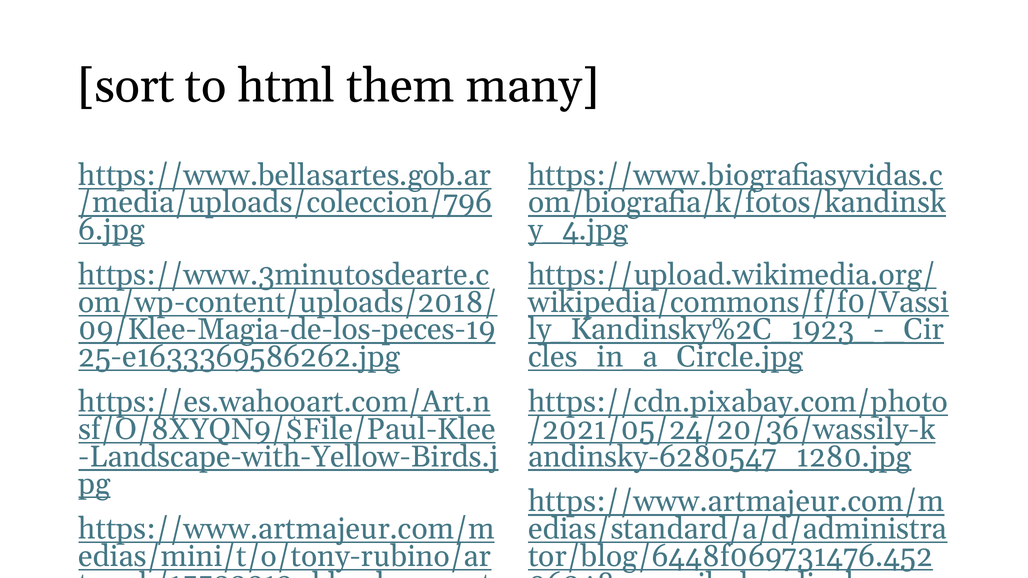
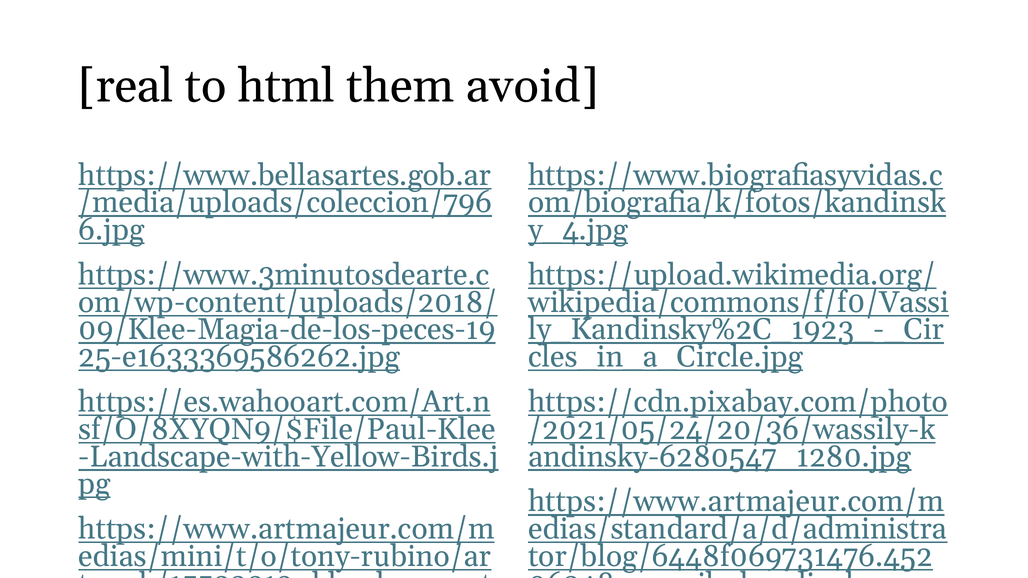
sort: sort -> real
many: many -> avoid
